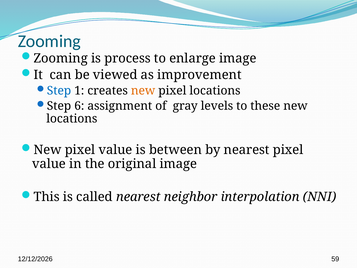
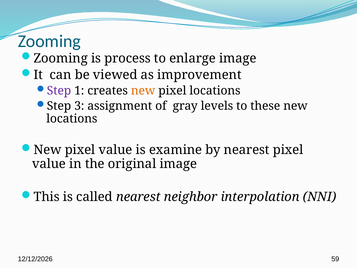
Step at (59, 91) colour: blue -> purple
6: 6 -> 3
between: between -> examine
